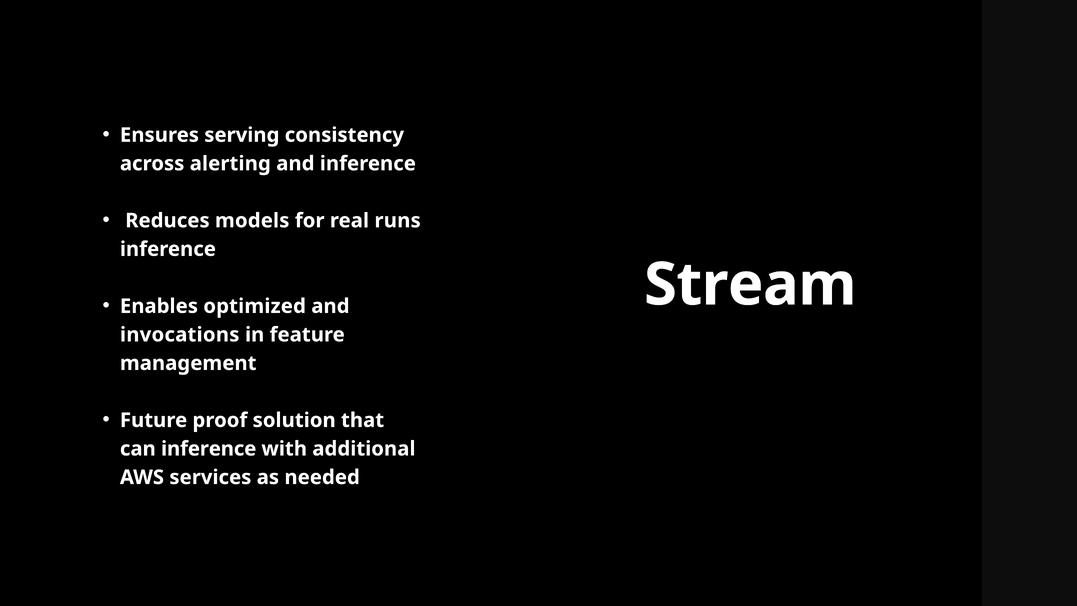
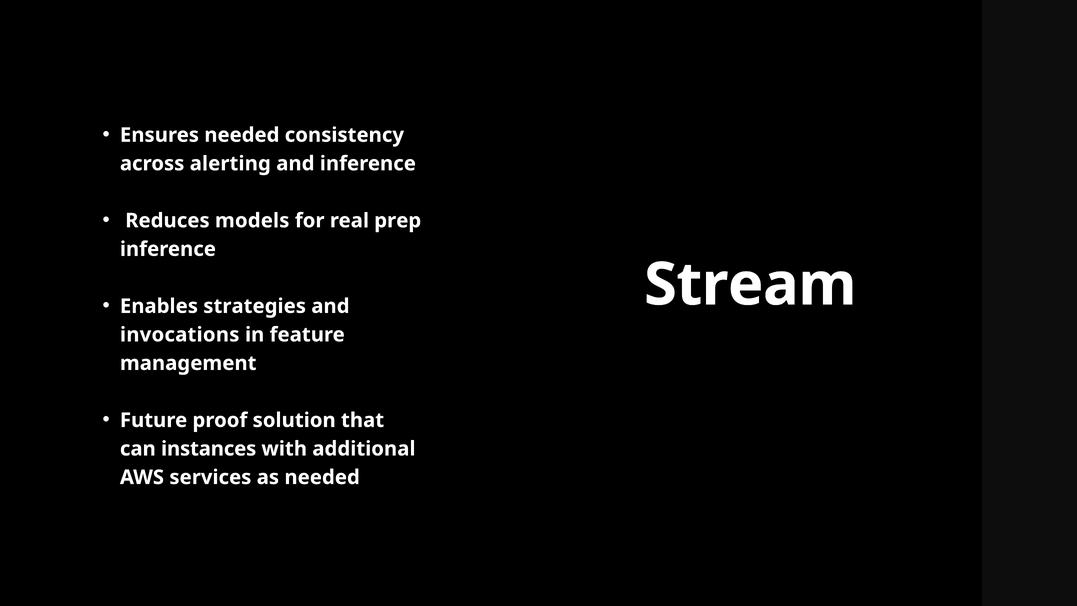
Ensures serving: serving -> needed
runs: runs -> prep
optimized: optimized -> strategies
can inference: inference -> instances
